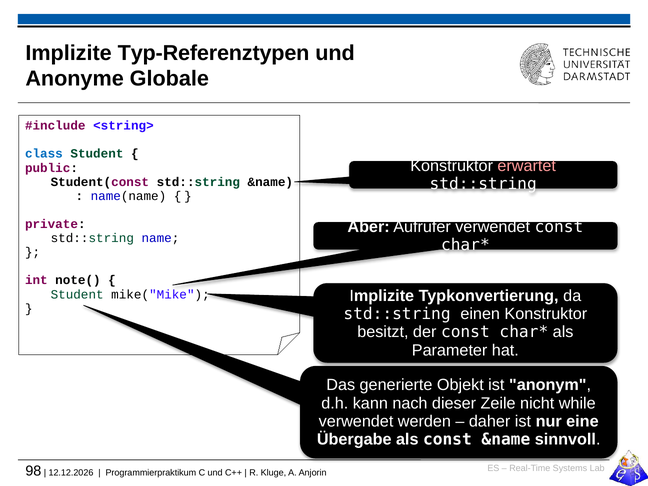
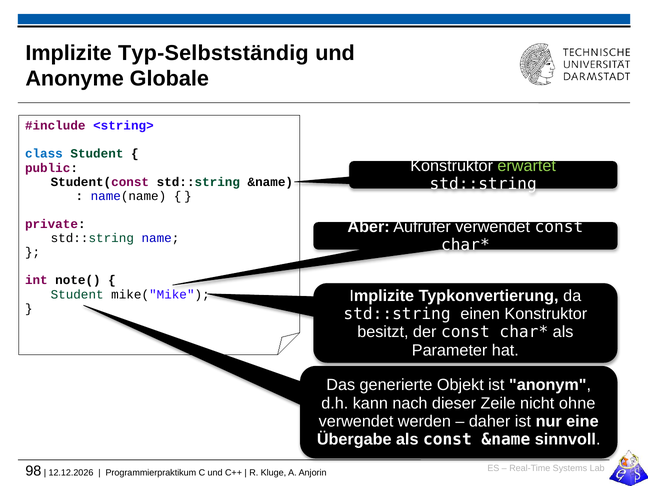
Typ-Referenztypen: Typ-Referenztypen -> Typ-Selbstständig
erwartet colour: pink -> light green
while: while -> ohne
